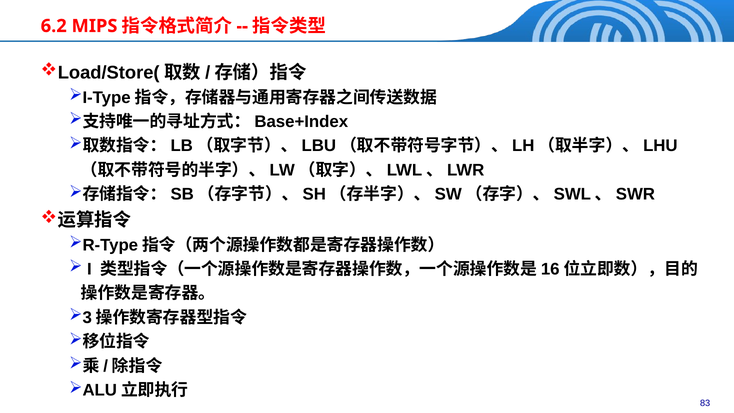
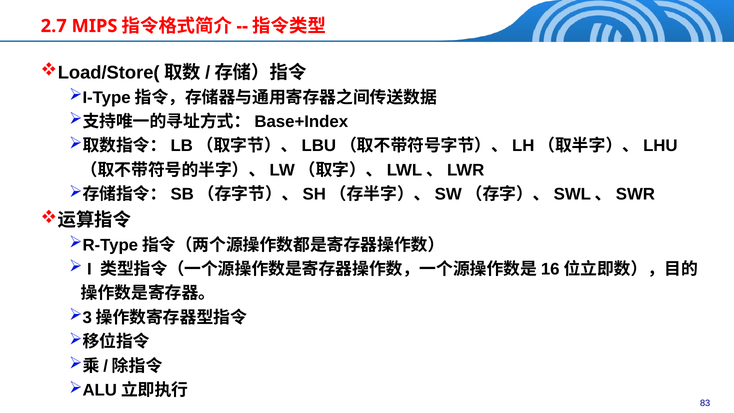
6.2: 6.2 -> 2.7
